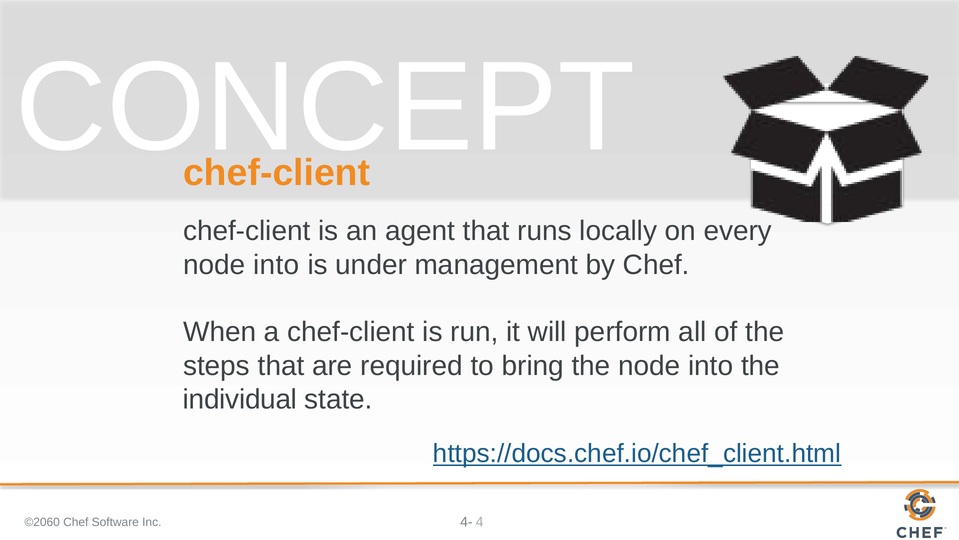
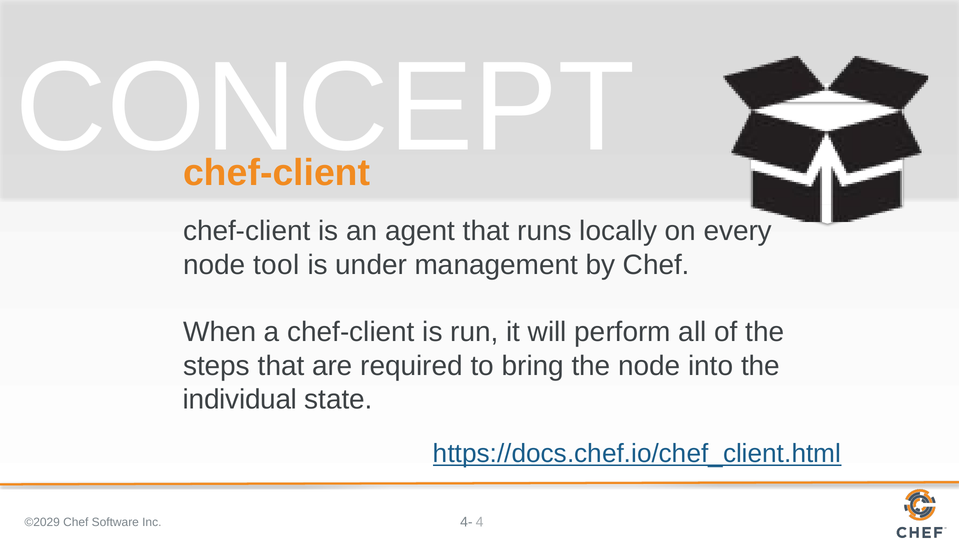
into at (276, 265): into -> tool
©2060: ©2060 -> ©2029
